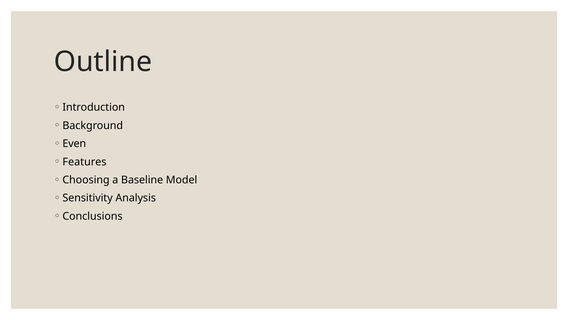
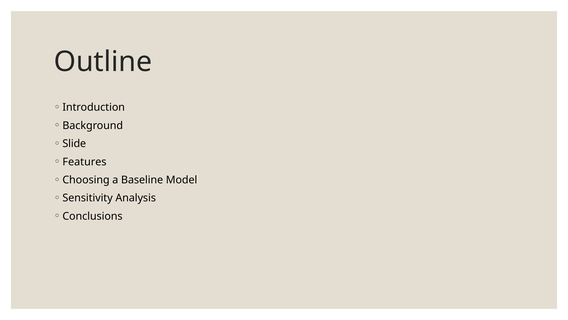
Even: Even -> Slide
